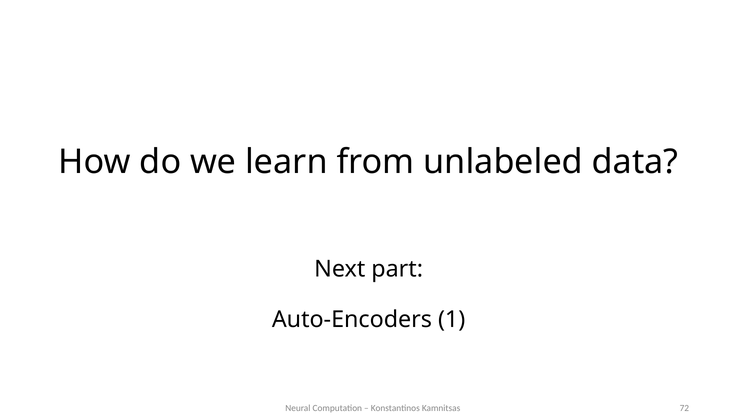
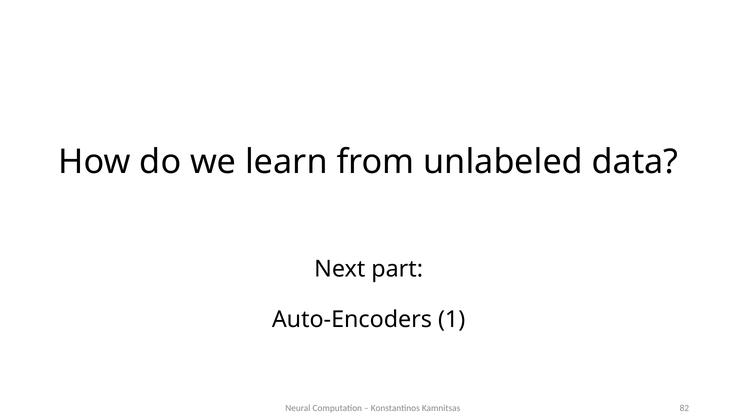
72: 72 -> 82
